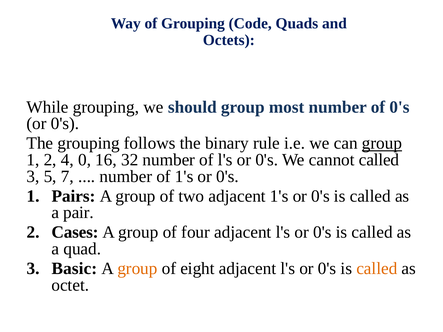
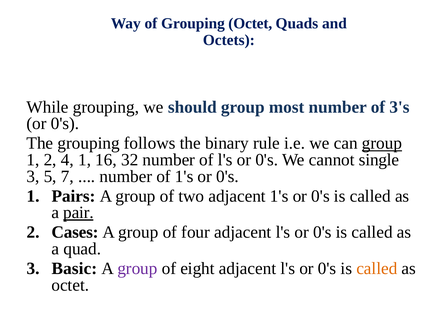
Grouping Code: Code -> Octet
of 0's: 0's -> 3's
4 0: 0 -> 1
cannot called: called -> single
pair underline: none -> present
group at (137, 269) colour: orange -> purple
